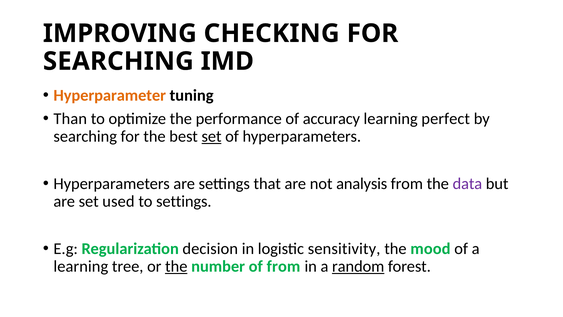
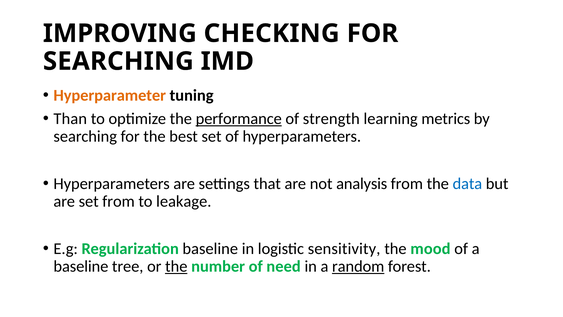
performance underline: none -> present
accuracy: accuracy -> strength
perfect: perfect -> metrics
set at (212, 136) underline: present -> none
data colour: purple -> blue
set used: used -> from
to settings: settings -> leakage
Regularization decision: decision -> baseline
learning at (81, 266): learning -> baseline
of from: from -> need
